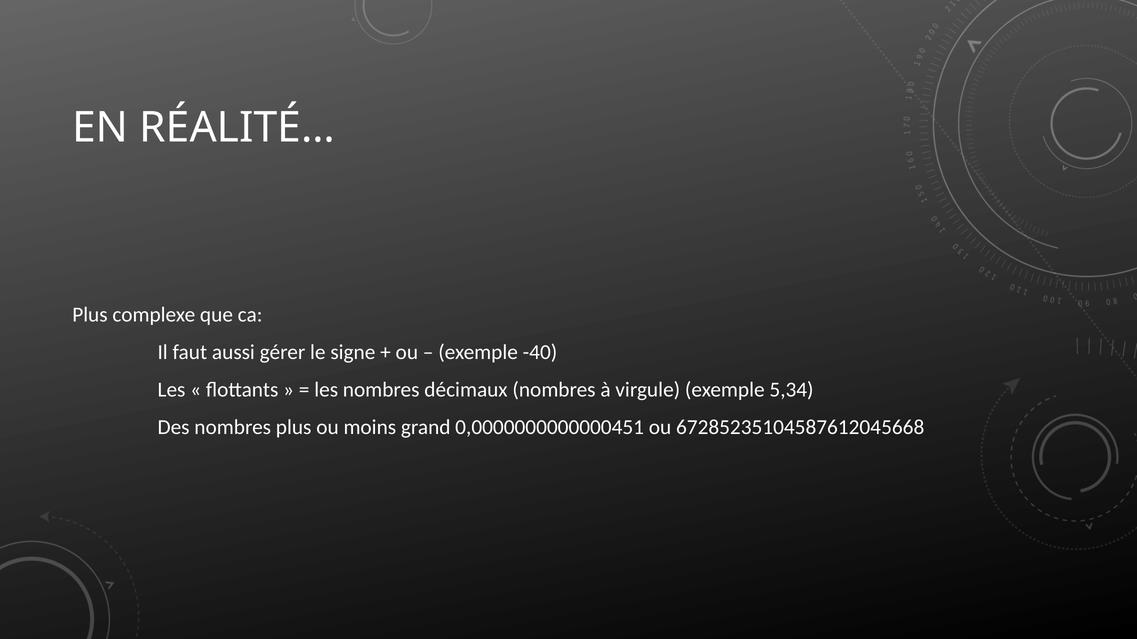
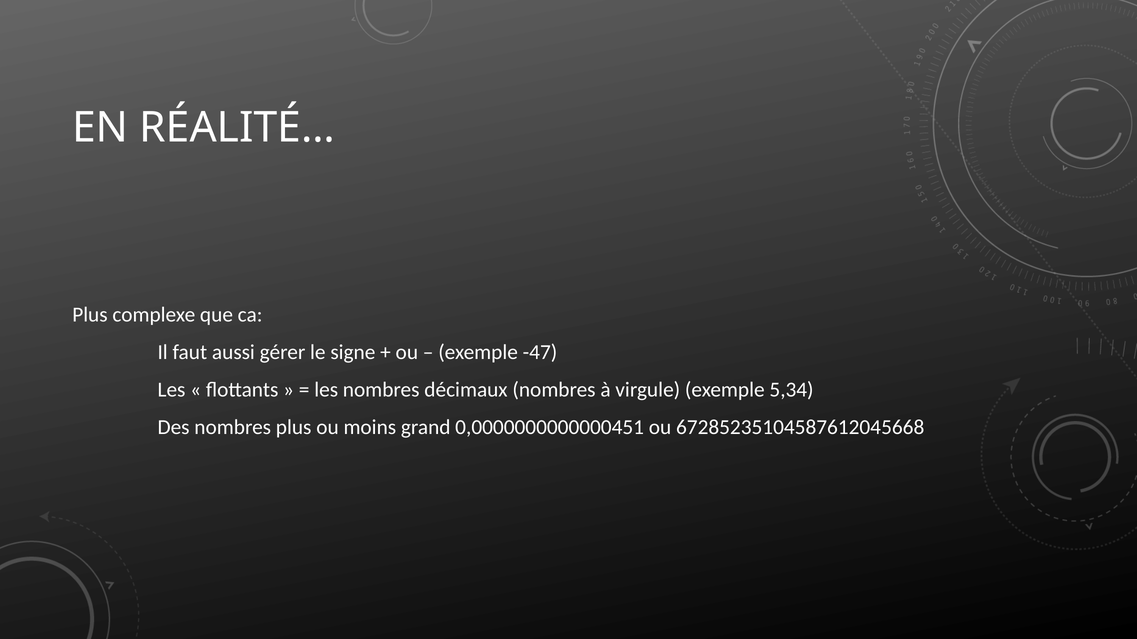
-40: -40 -> -47
